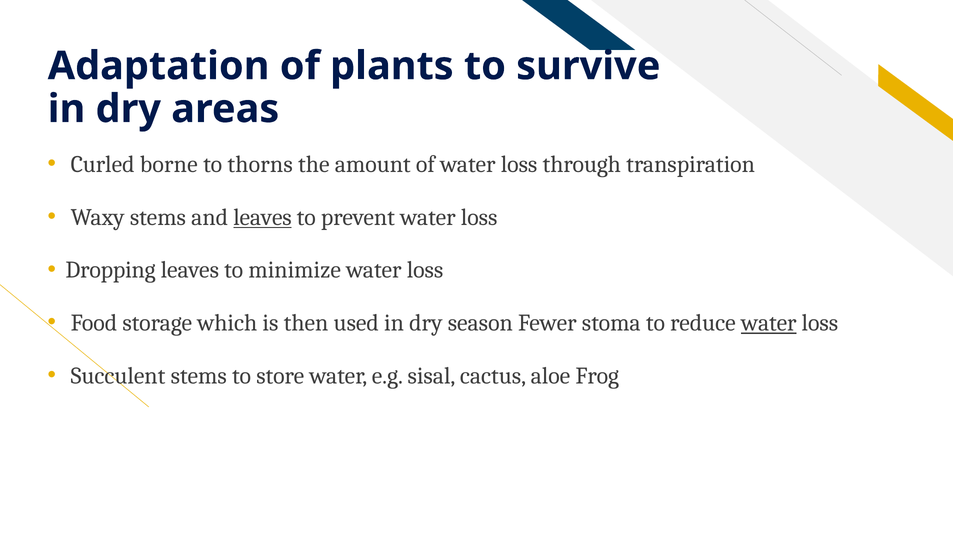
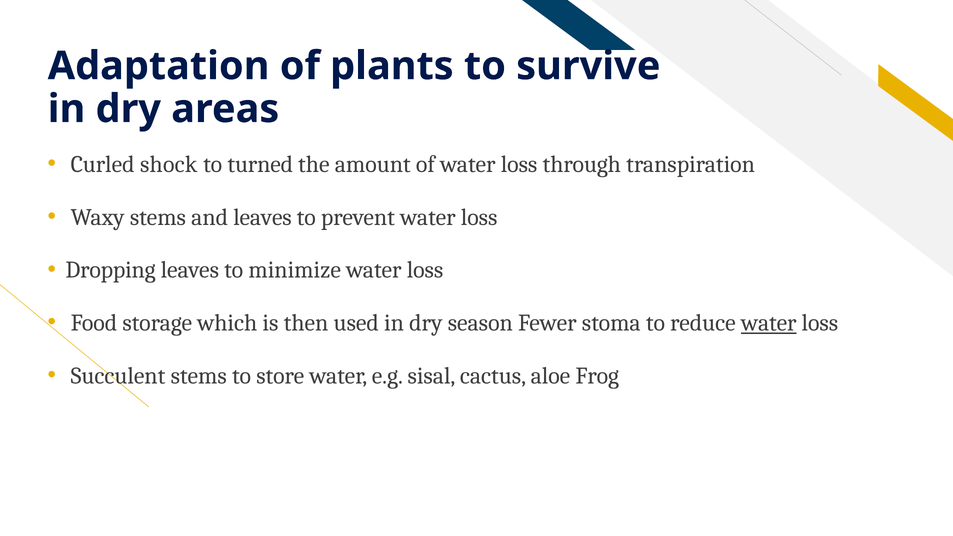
borne: borne -> shock
thorns: thorns -> turned
leaves at (262, 217) underline: present -> none
